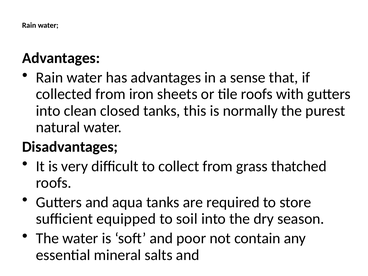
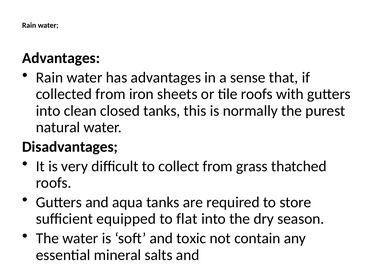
soil: soil -> flat
poor: poor -> toxic
